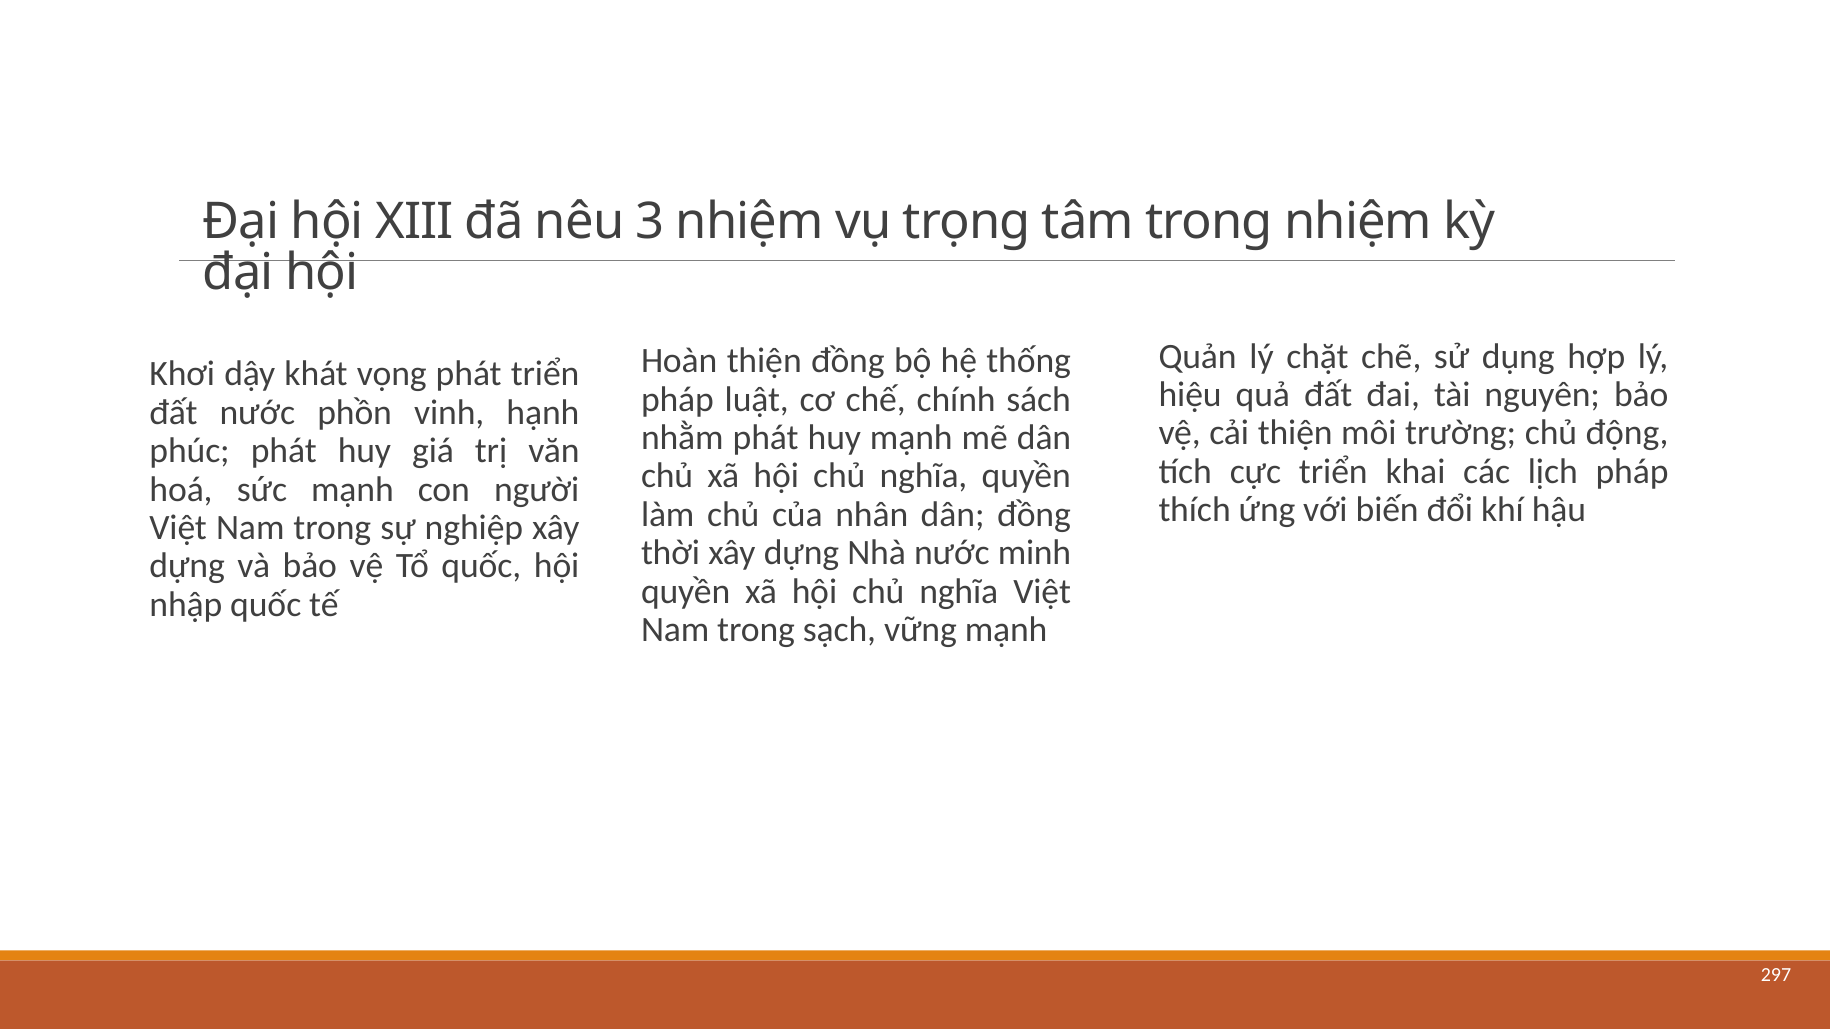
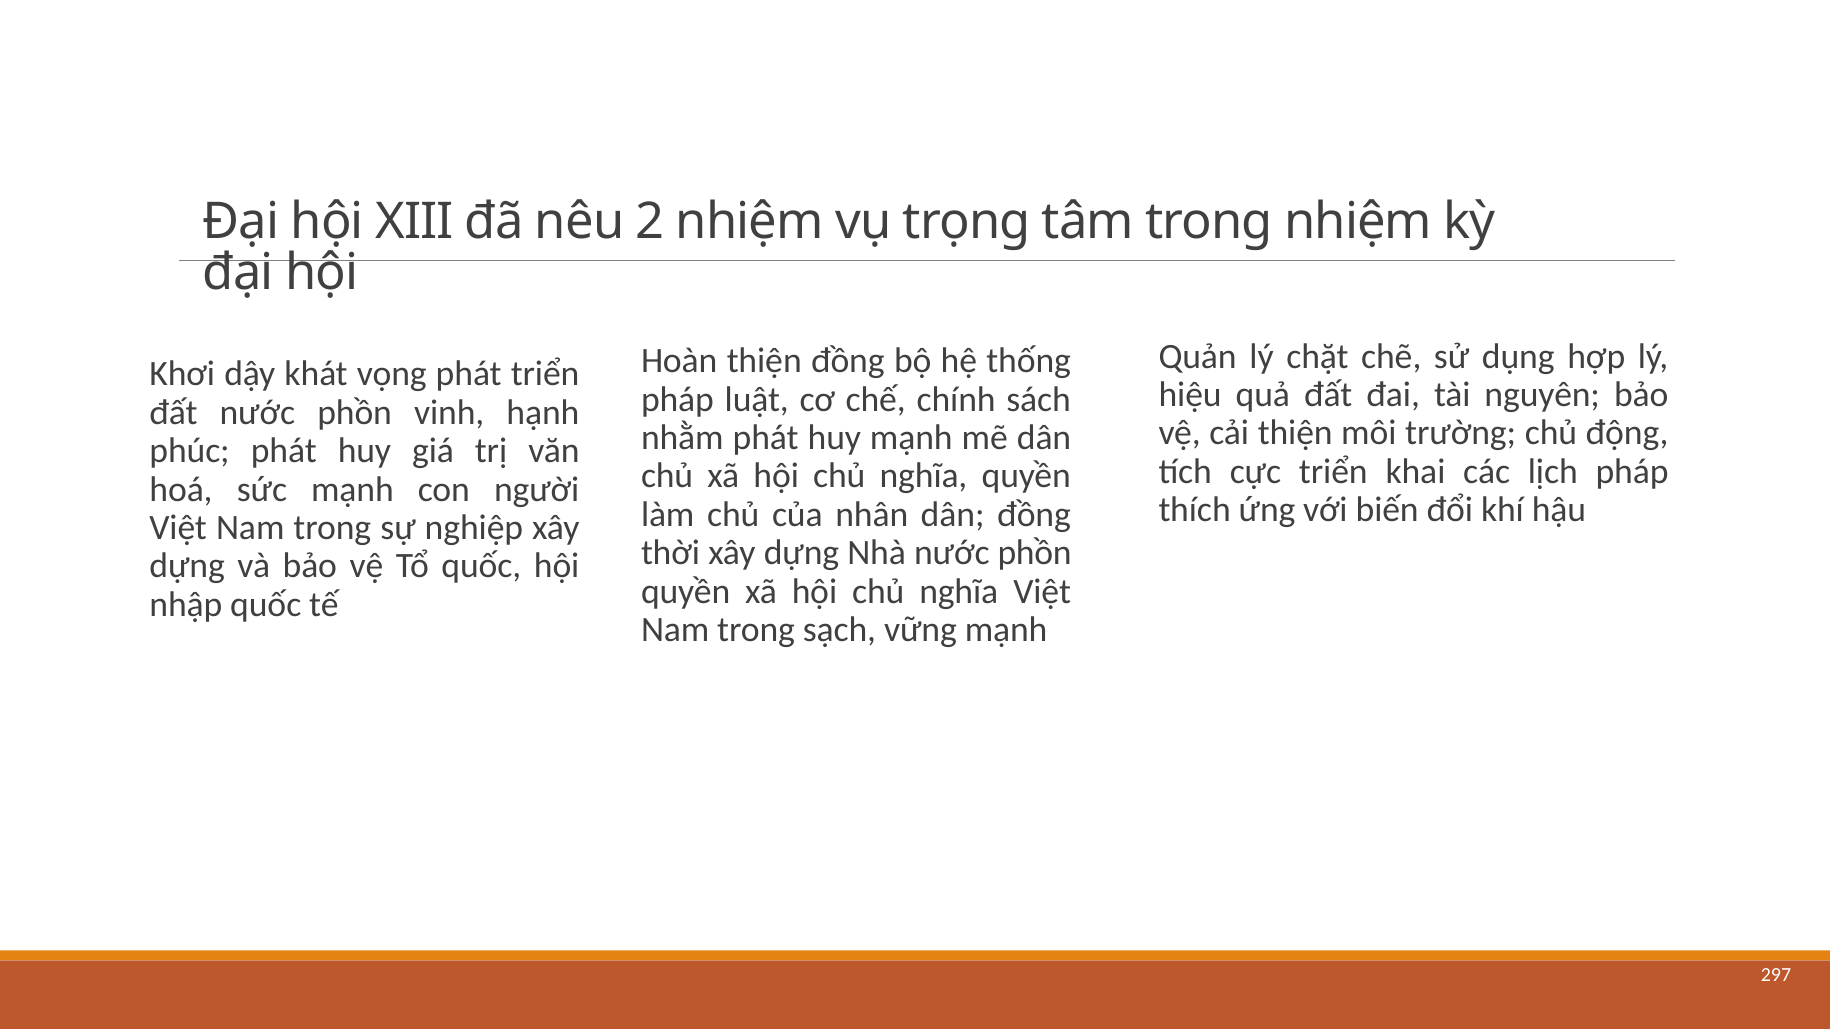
3: 3 -> 2
Nhà nước minh: minh -> phồn
